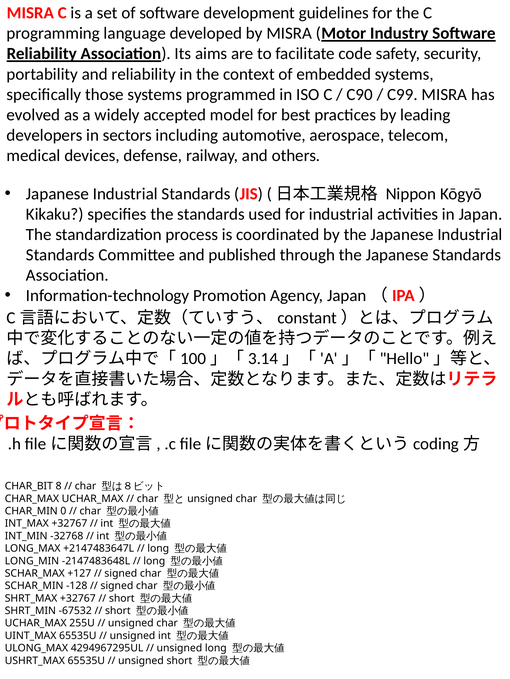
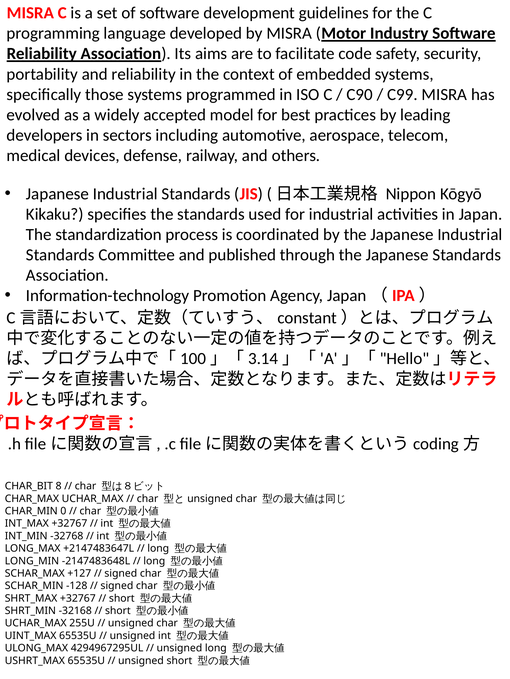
-67532: -67532 -> -32168
